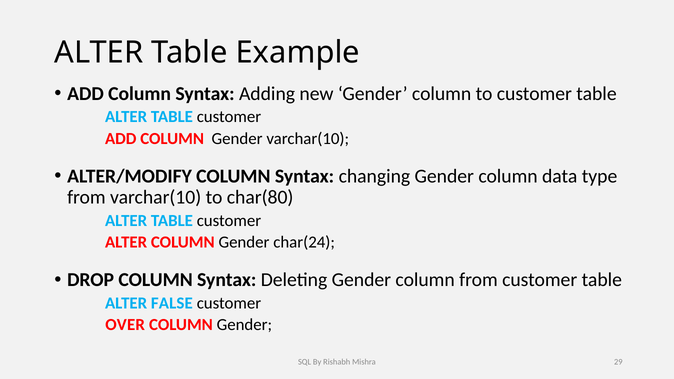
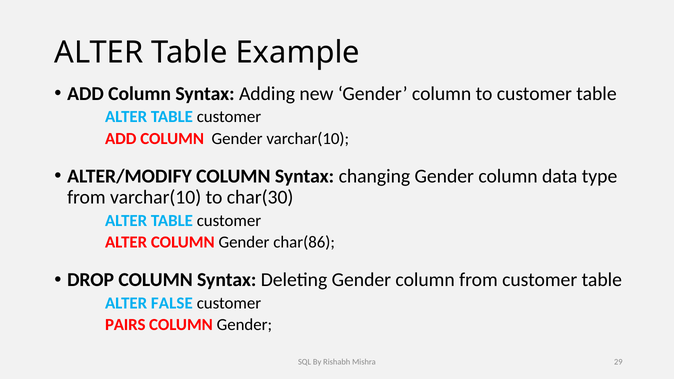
char(80: char(80 -> char(30
char(24: char(24 -> char(86
OVER: OVER -> PAIRS
